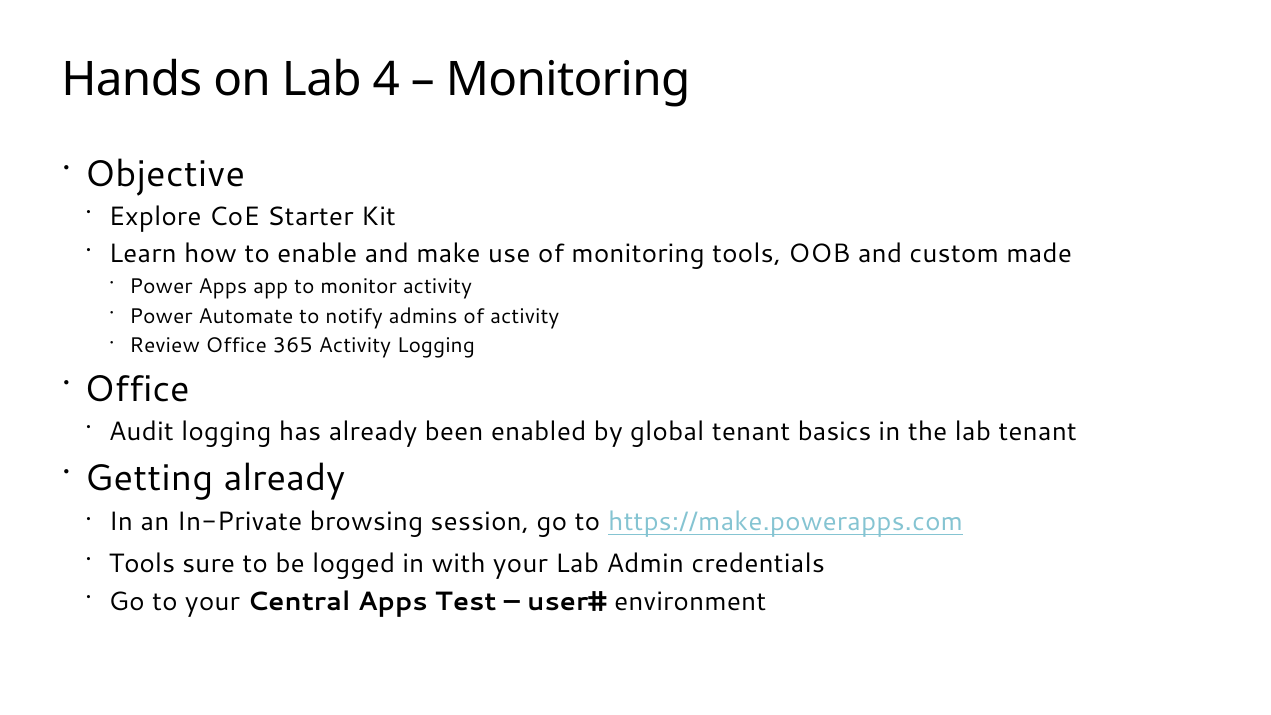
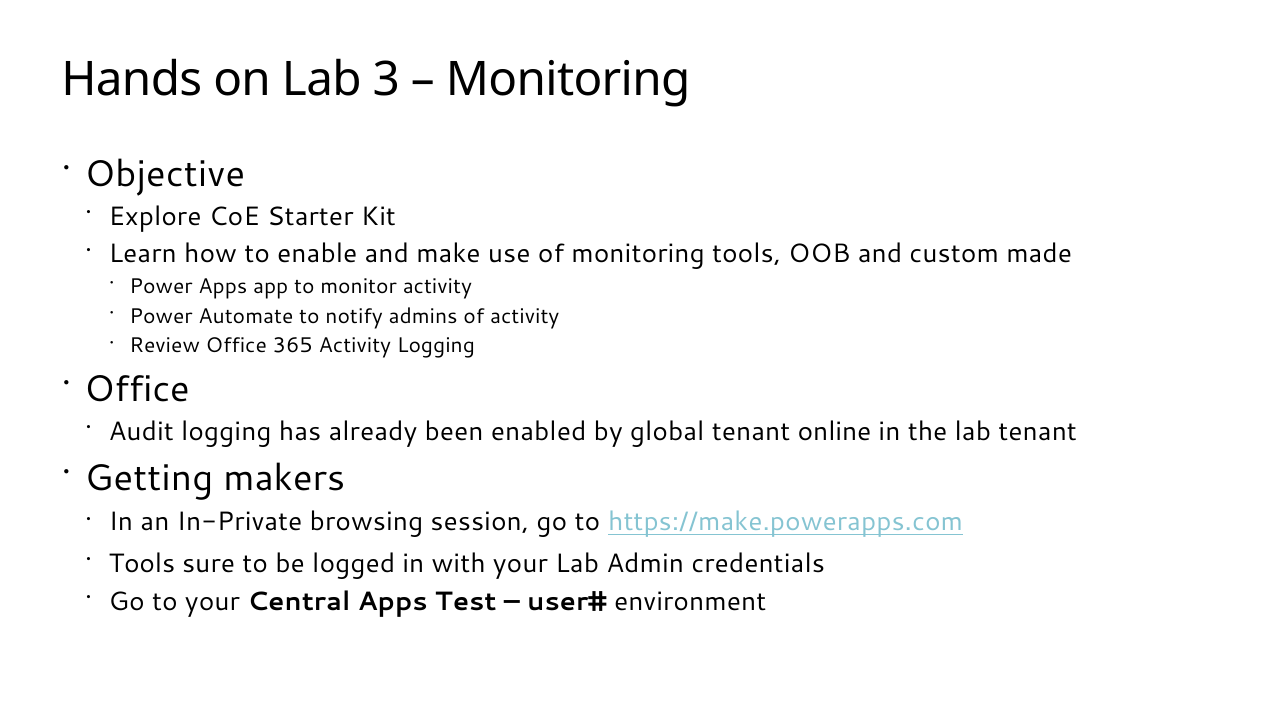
4: 4 -> 3
basics: basics -> online
Getting already: already -> makers
